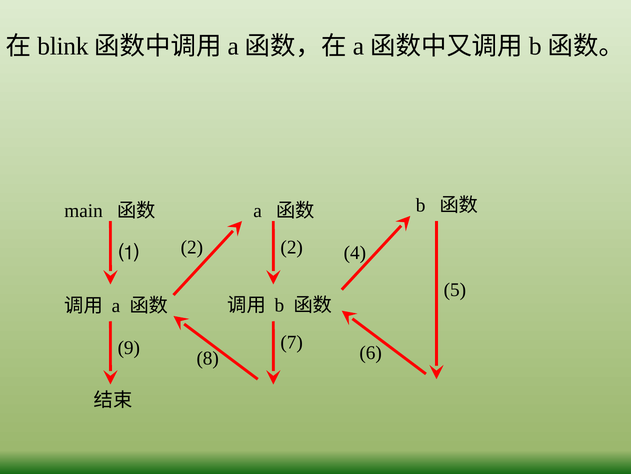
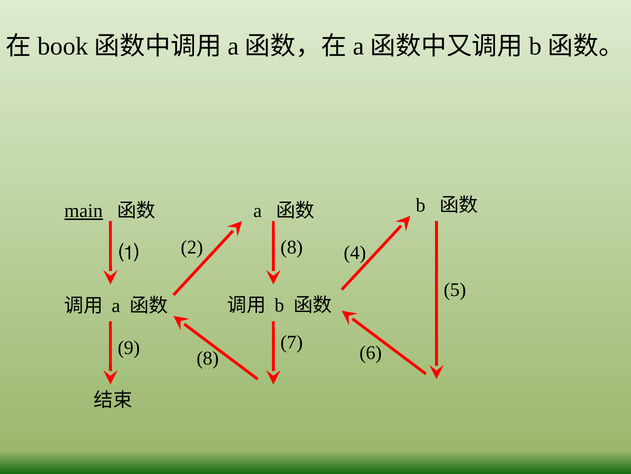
blink: blink -> book
main underline: none -> present
2 2: 2 -> 8
